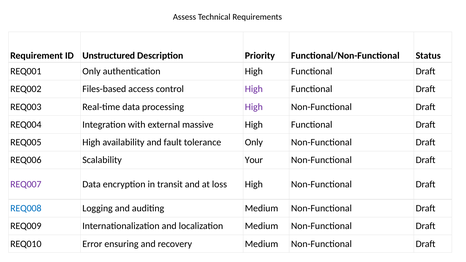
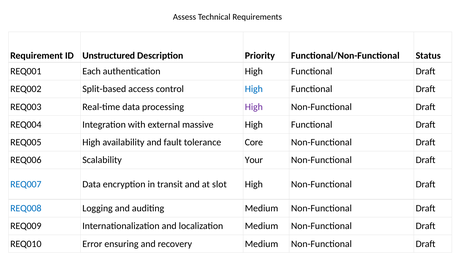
REQ001 Only: Only -> Each
Files-based: Files-based -> Split-based
High at (254, 89) colour: purple -> blue
tolerance Only: Only -> Core
REQ007 colour: purple -> blue
loss: loss -> slot
